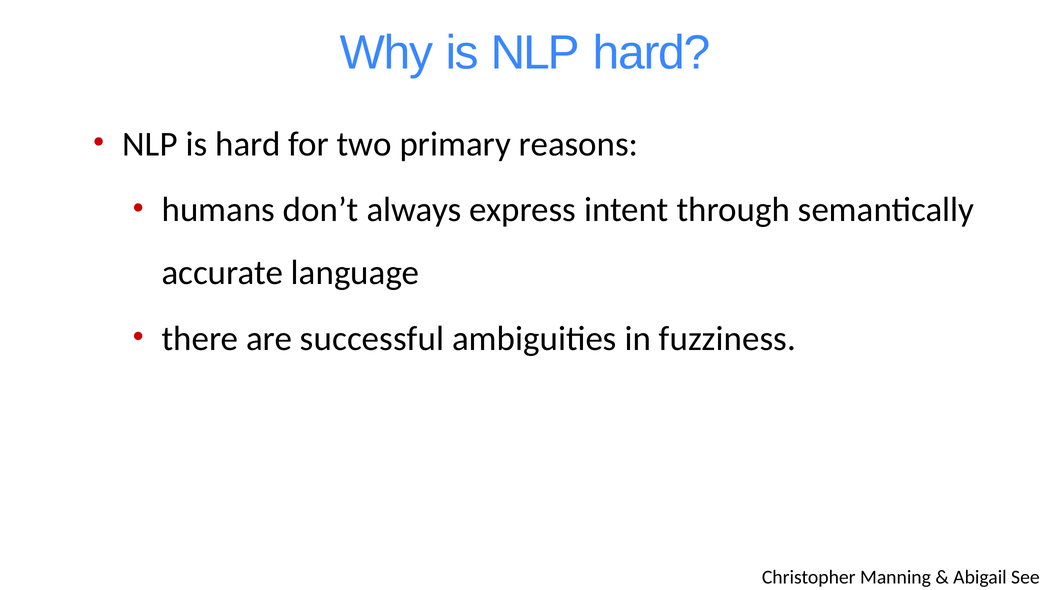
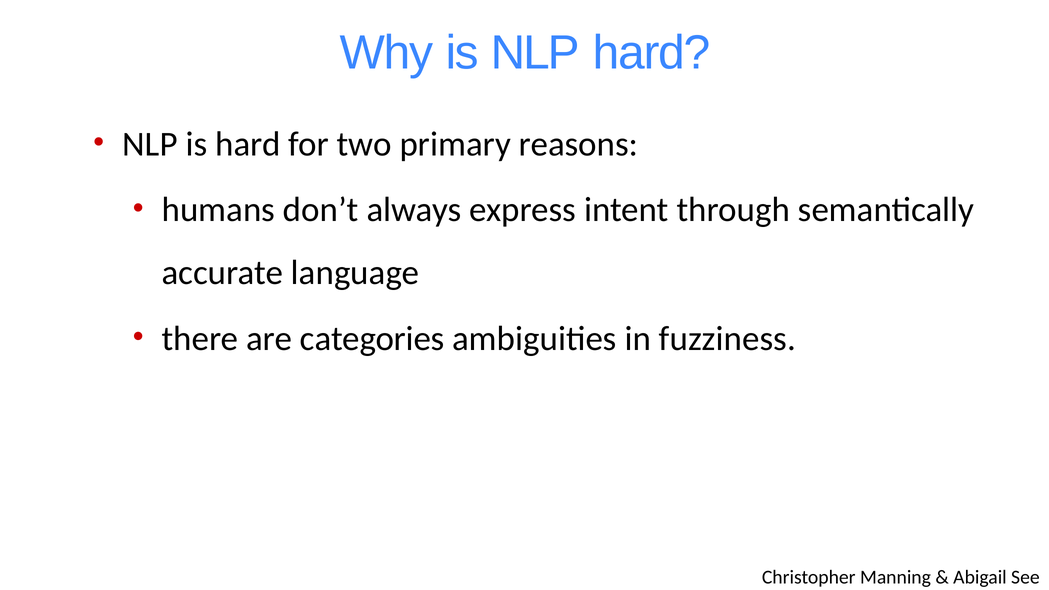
successful: successful -> categories
